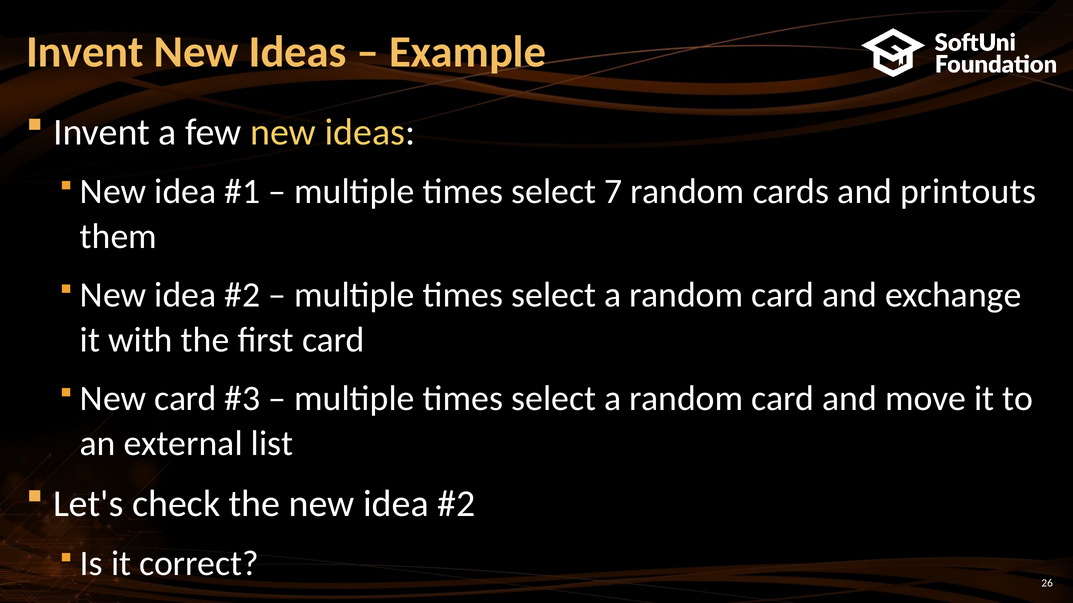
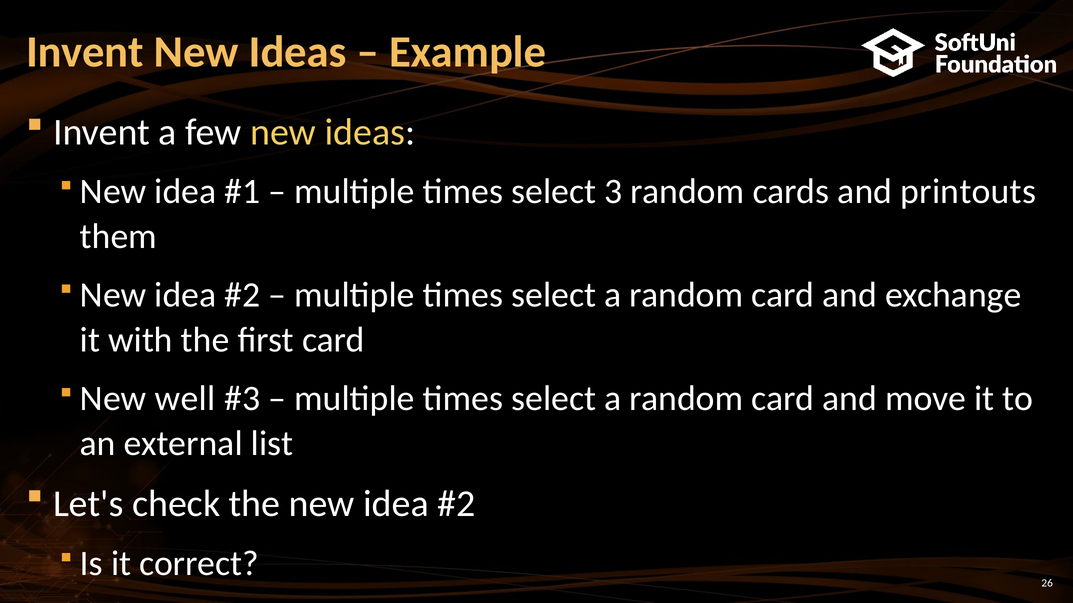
7: 7 -> 3
New card: card -> well
